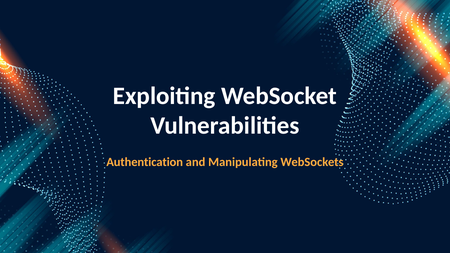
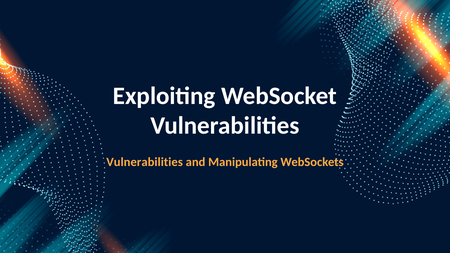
Authentication at (145, 162): Authentication -> Vulnerabilities
